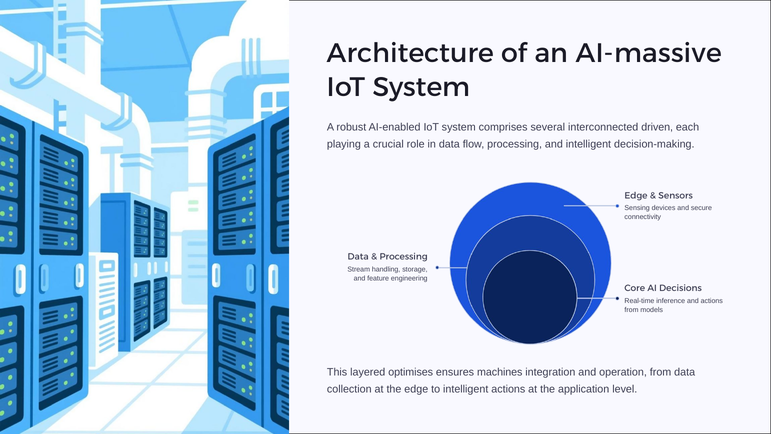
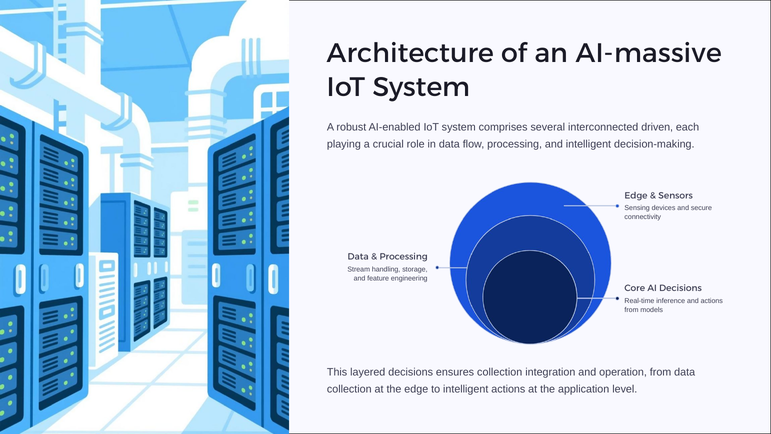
layered optimises: optimises -> decisions
ensures machines: machines -> collection
